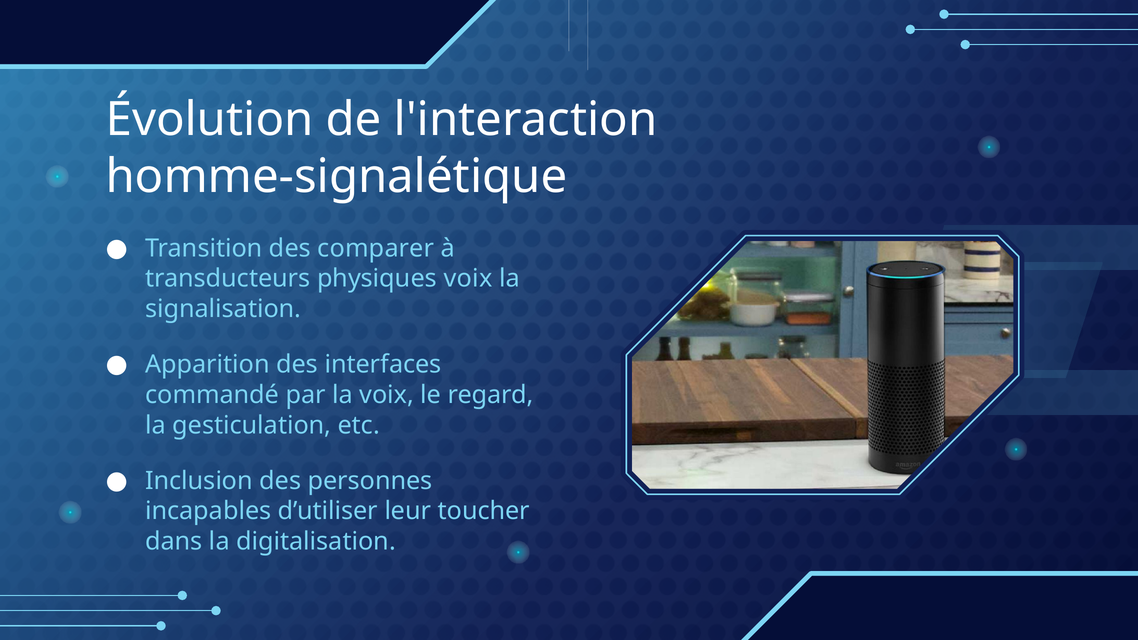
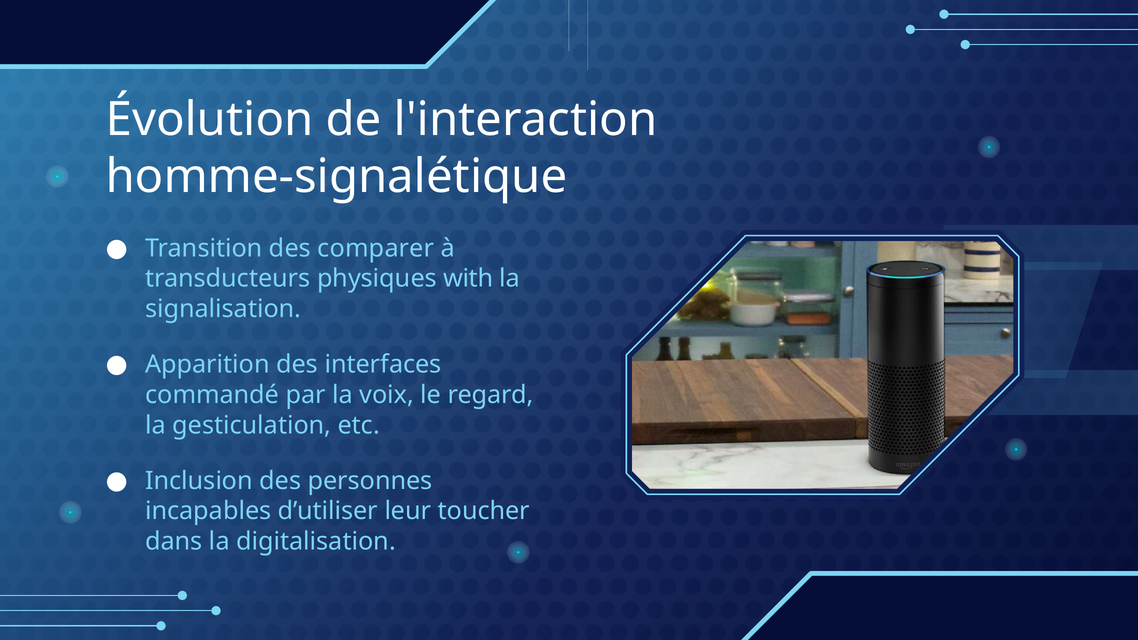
physiques voix: voix -> with
